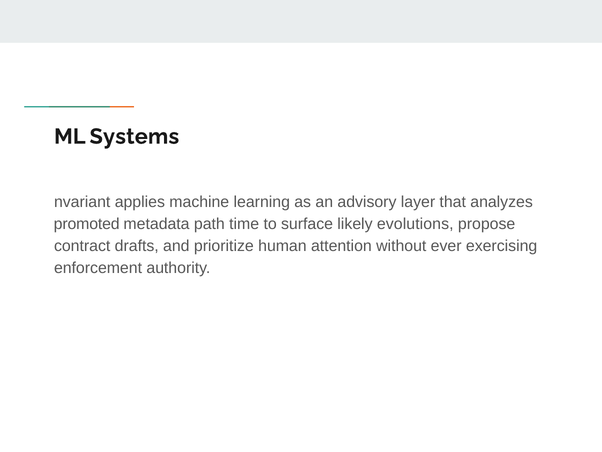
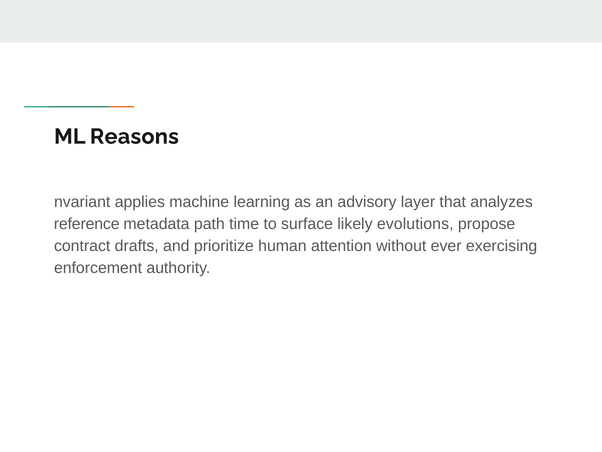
Systems: Systems -> Reasons
promoted: promoted -> reference
